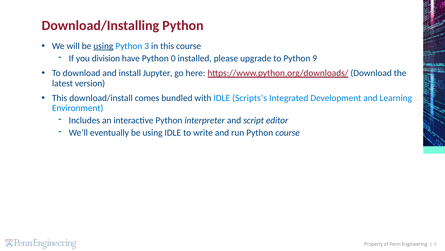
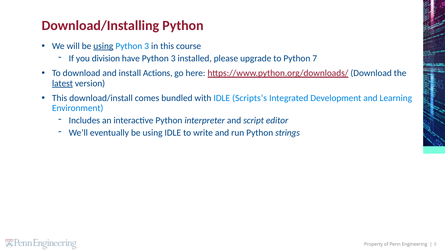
have Python 0: 0 -> 3
9: 9 -> 7
Jupyter: Jupyter -> Actions
latest underline: none -> present
Python course: course -> strings
